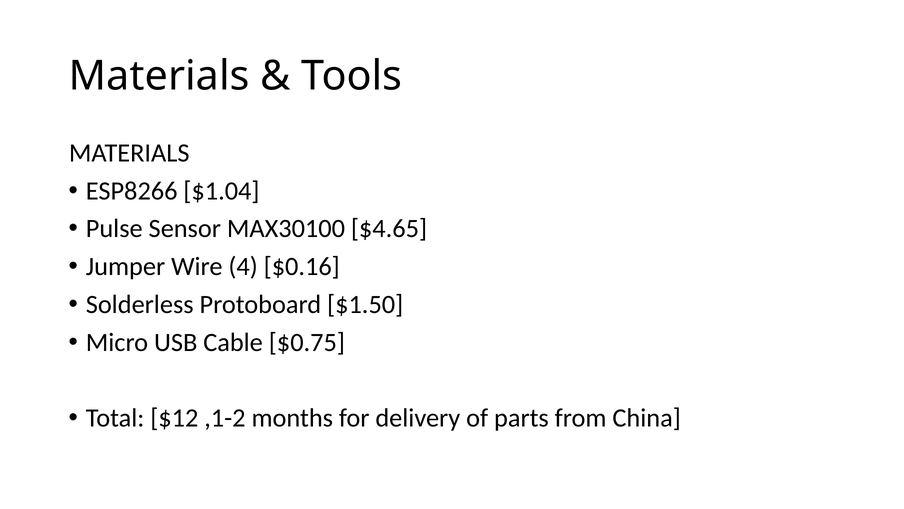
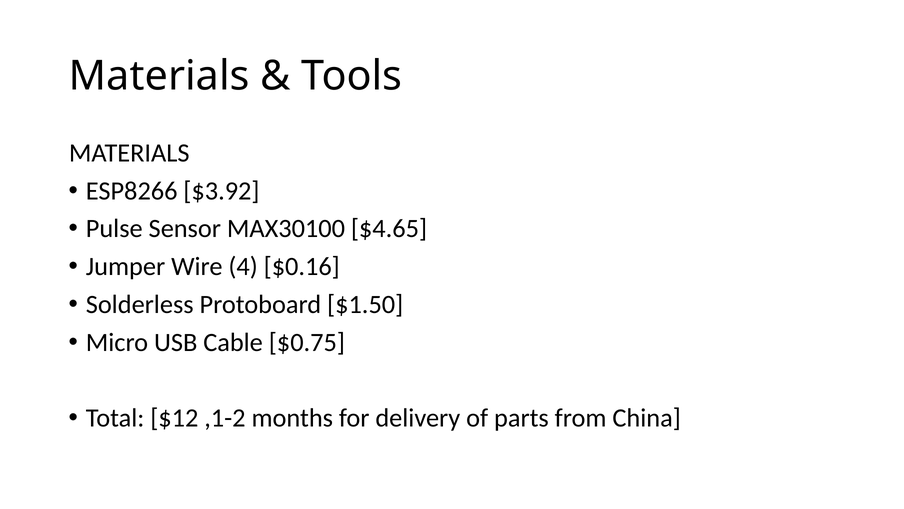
$1.04: $1.04 -> $3.92
